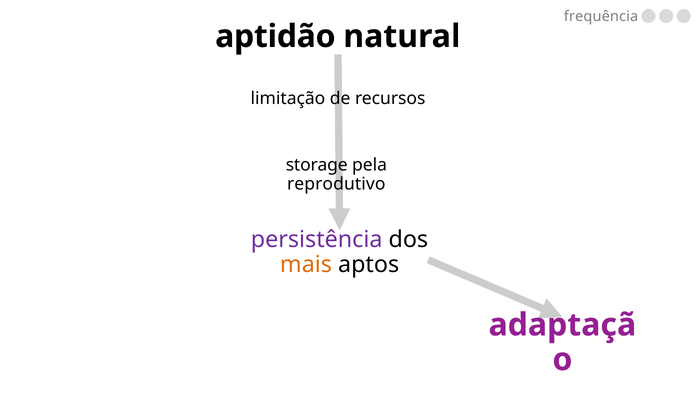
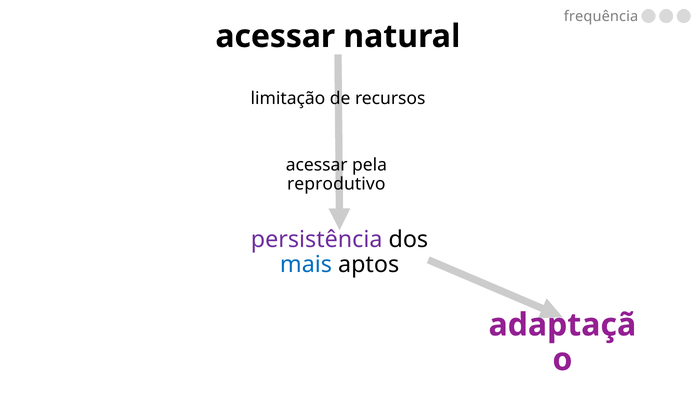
aptidão at (275, 36): aptidão -> acessar
storage at (317, 165): storage -> acessar
mais colour: orange -> blue
